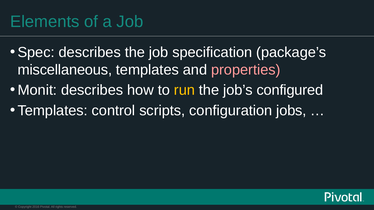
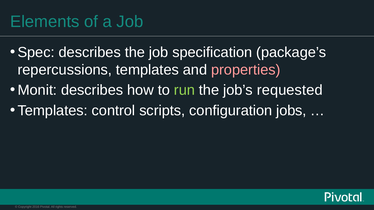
miscellaneous: miscellaneous -> repercussions
run colour: yellow -> light green
configured: configured -> requested
